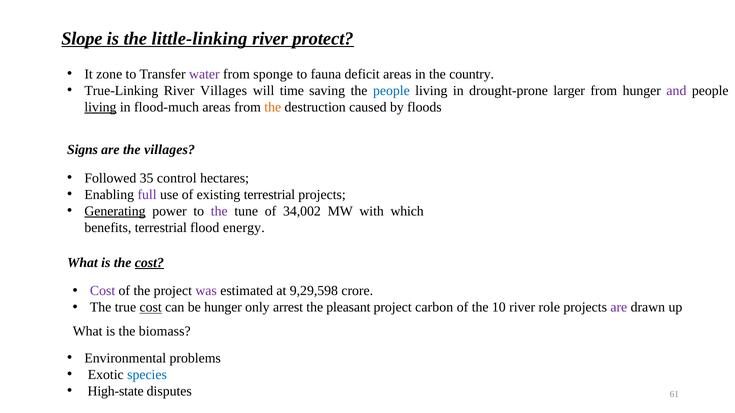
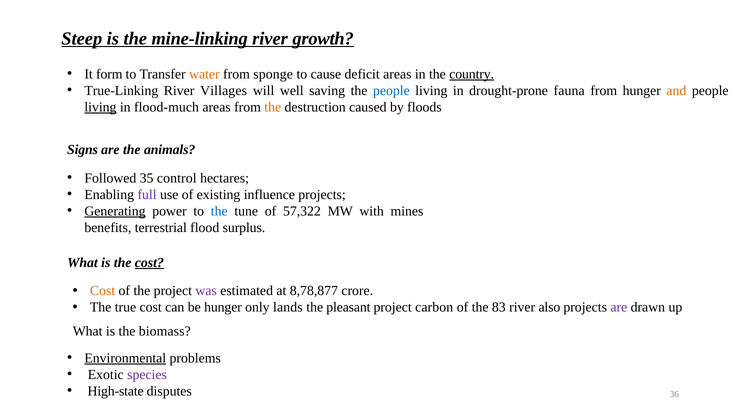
Slope: Slope -> Steep
little-linking: little-linking -> mine-linking
protect: protect -> growth
zone: zone -> form
water colour: purple -> orange
fauna: fauna -> cause
country underline: none -> present
time: time -> well
larger: larger -> fauna
and colour: purple -> orange
the villages: villages -> animals
existing terrestrial: terrestrial -> influence
the at (219, 211) colour: purple -> blue
34,002: 34,002 -> 57,322
which: which -> mines
energy: energy -> surplus
Cost at (103, 291) colour: purple -> orange
9,29,598: 9,29,598 -> 8,78,877
cost at (151, 308) underline: present -> none
arrest: arrest -> lands
10: 10 -> 83
role: role -> also
Environmental underline: none -> present
species colour: blue -> purple
61: 61 -> 36
